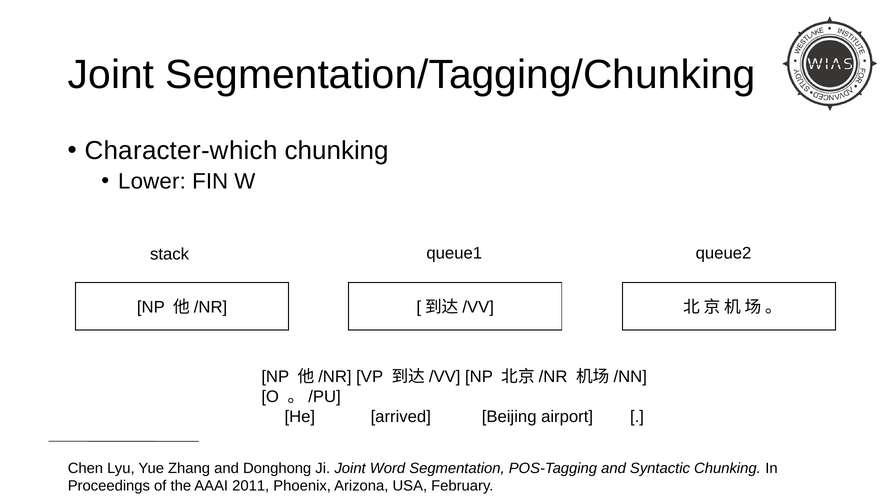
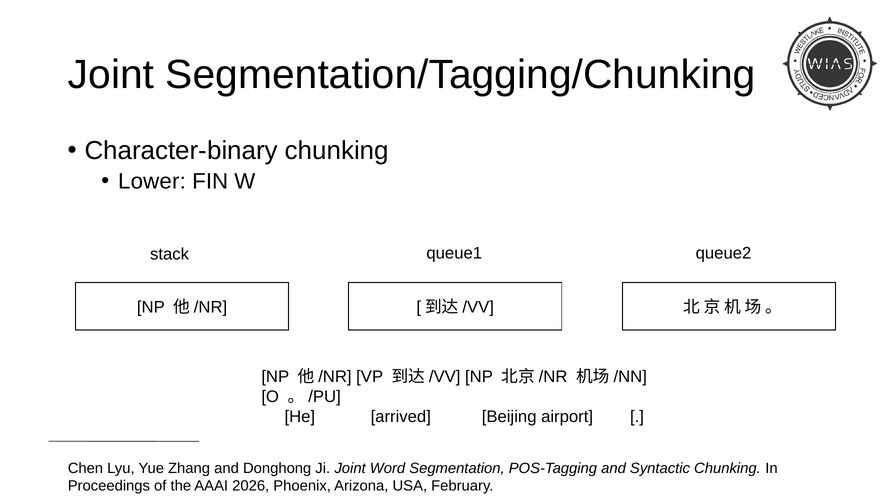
Character-which: Character-which -> Character-binary
2011: 2011 -> 2026
